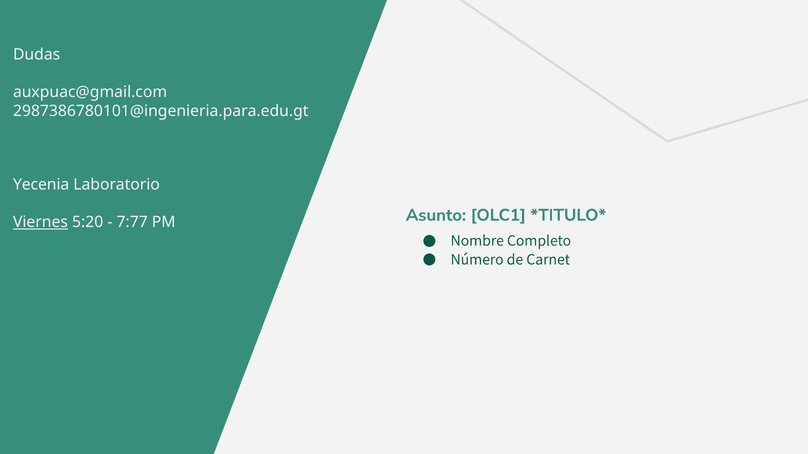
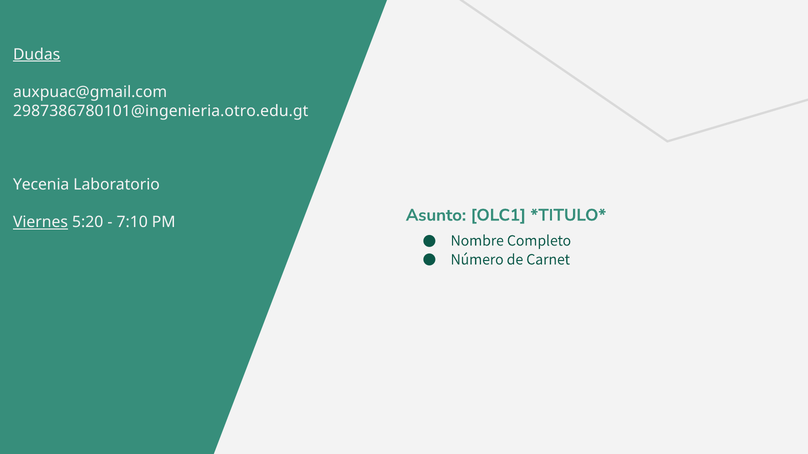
Dudas underline: none -> present
2987386780101@ingenieria.para.edu.gt: 2987386780101@ingenieria.para.edu.gt -> 2987386780101@ingenieria.otro.edu.gt
7:77: 7:77 -> 7:10
